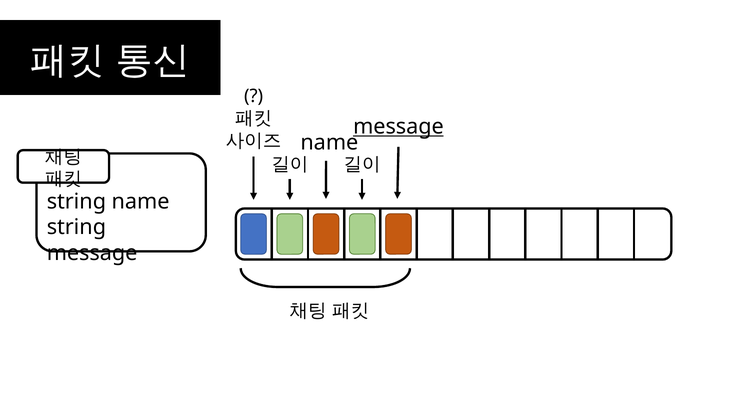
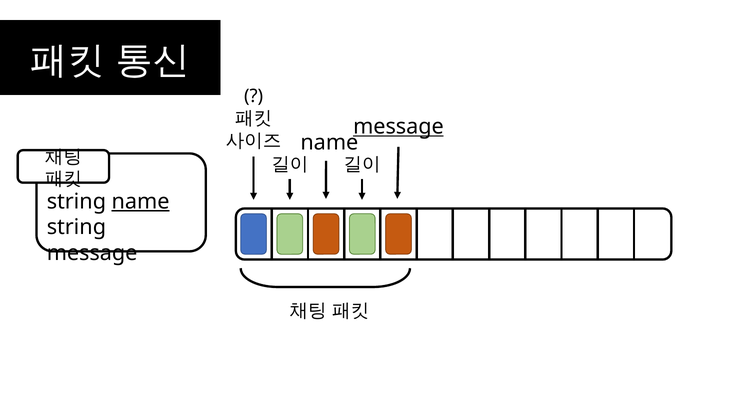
name at (141, 202) underline: none -> present
